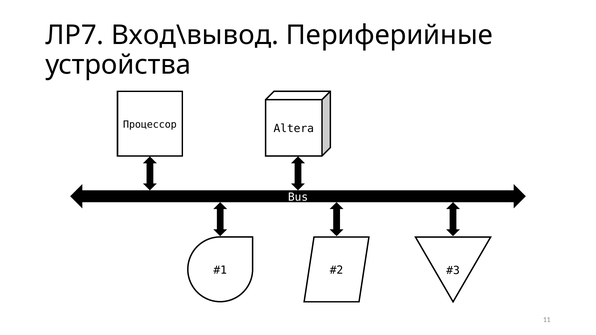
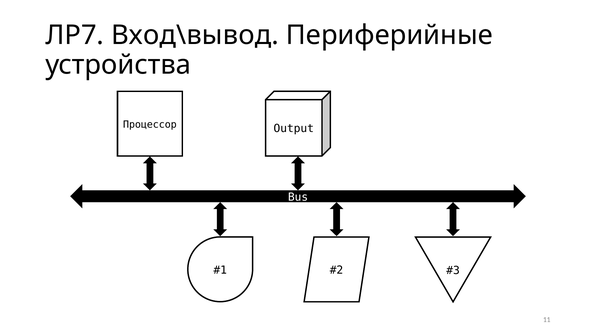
Altera: Altera -> Output
